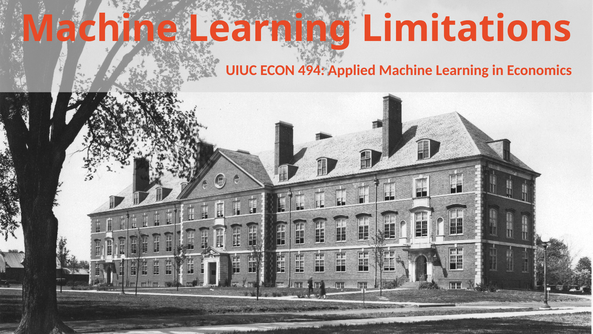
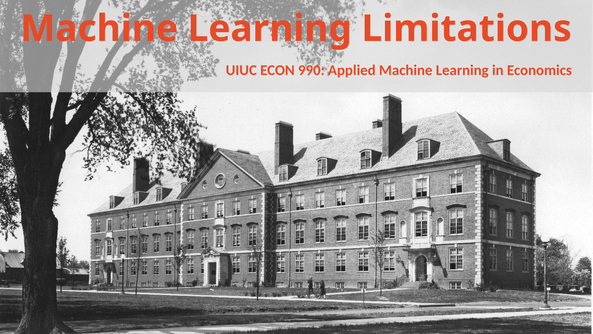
494: 494 -> 990
